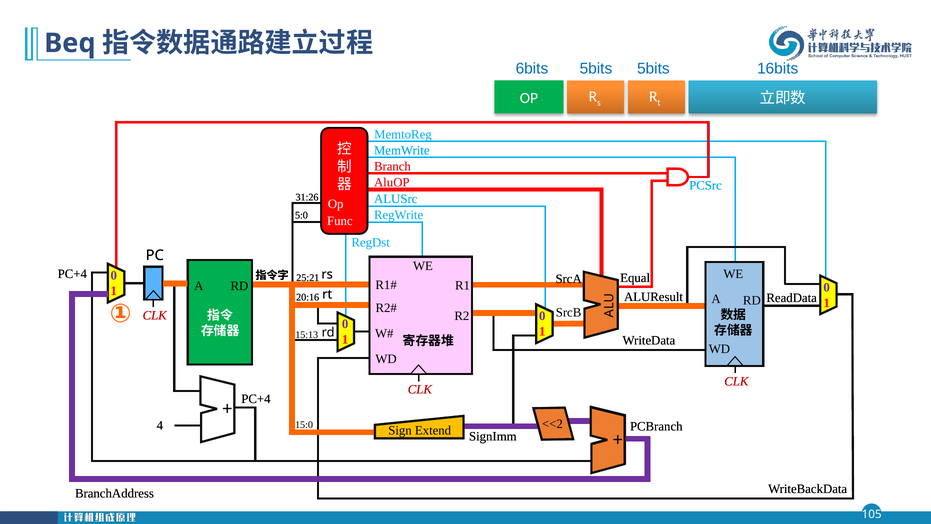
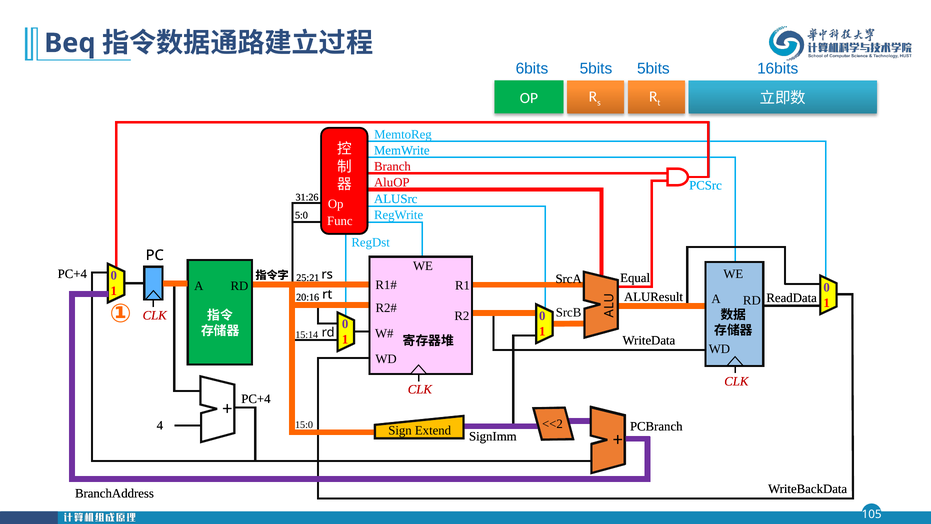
15:13: 15:13 -> 15:14
